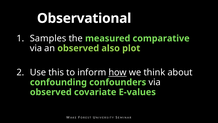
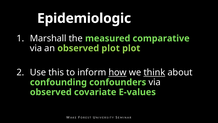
Observational: Observational -> Epidemiologic
Samples: Samples -> Marshall
observed also: also -> plot
think underline: none -> present
